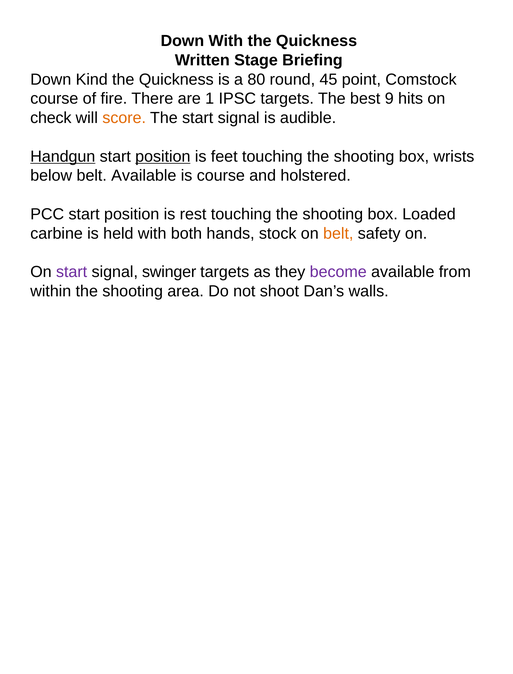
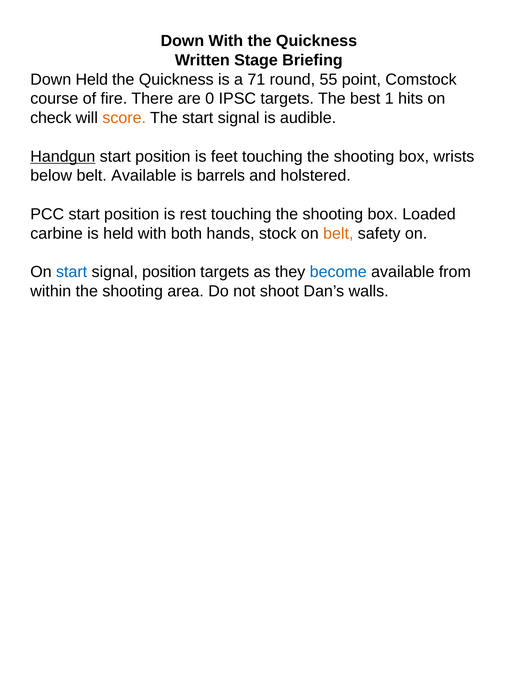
Down Kind: Kind -> Held
80: 80 -> 71
45: 45 -> 55
1: 1 -> 0
9: 9 -> 1
position at (163, 156) underline: present -> none
is course: course -> barrels
start at (72, 272) colour: purple -> blue
signal swinger: swinger -> position
become colour: purple -> blue
